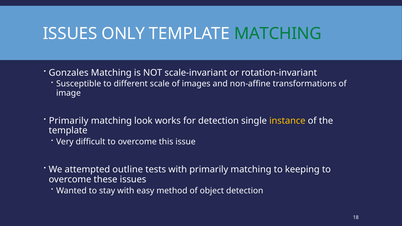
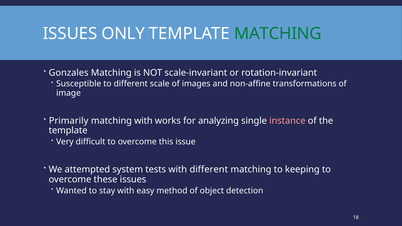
matching look: look -> with
for detection: detection -> analyzing
instance colour: yellow -> pink
outline: outline -> system
with primarily: primarily -> different
